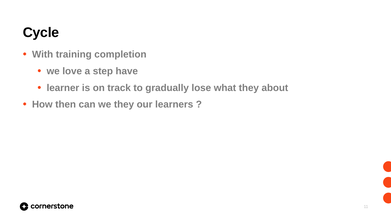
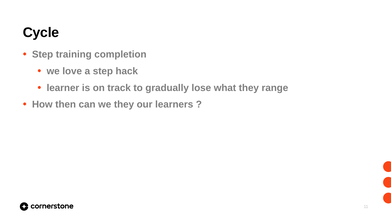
With at (43, 54): With -> Step
have: have -> hack
about: about -> range
